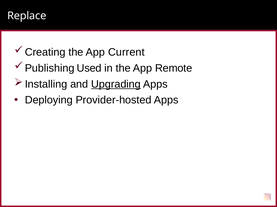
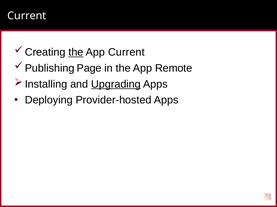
Replace at (27, 16): Replace -> Current
the at (76, 52) underline: none -> present
Used: Used -> Page
